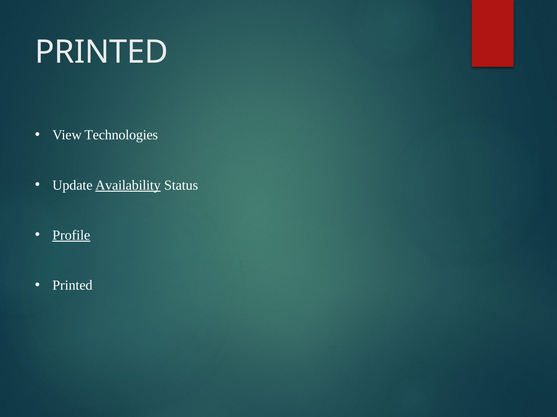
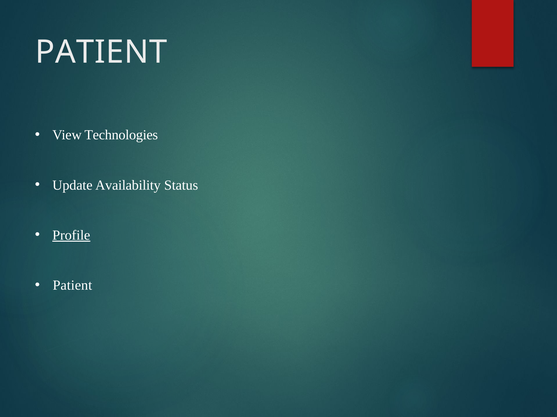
PRINTED at (102, 52): PRINTED -> PATIENT
Availability underline: present -> none
Printed at (72, 286): Printed -> Patient
